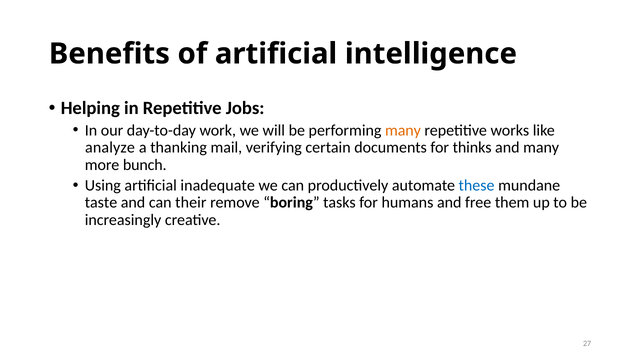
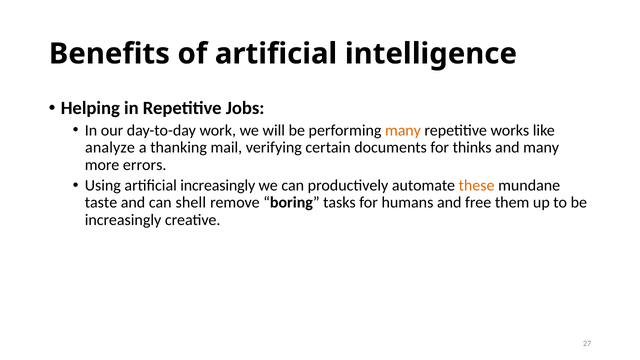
bunch: bunch -> errors
artificial inadequate: inadequate -> increasingly
these colour: blue -> orange
their: their -> shell
